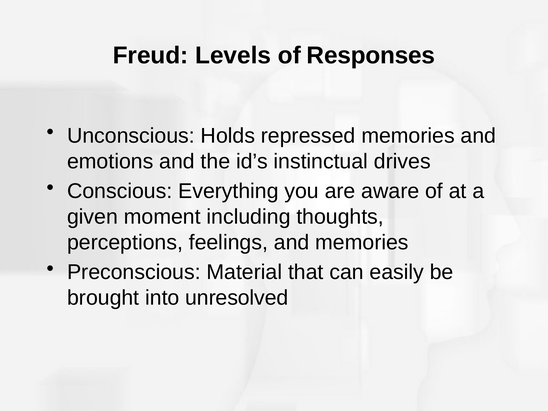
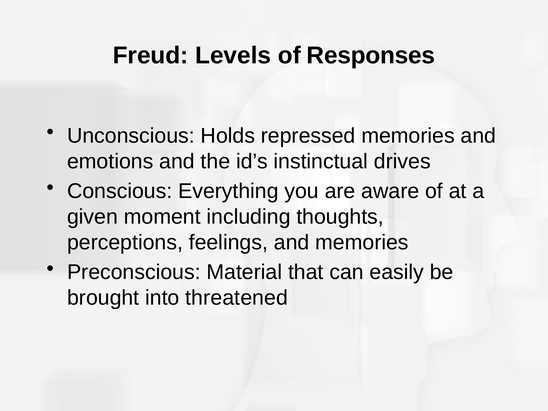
unresolved: unresolved -> threatened
